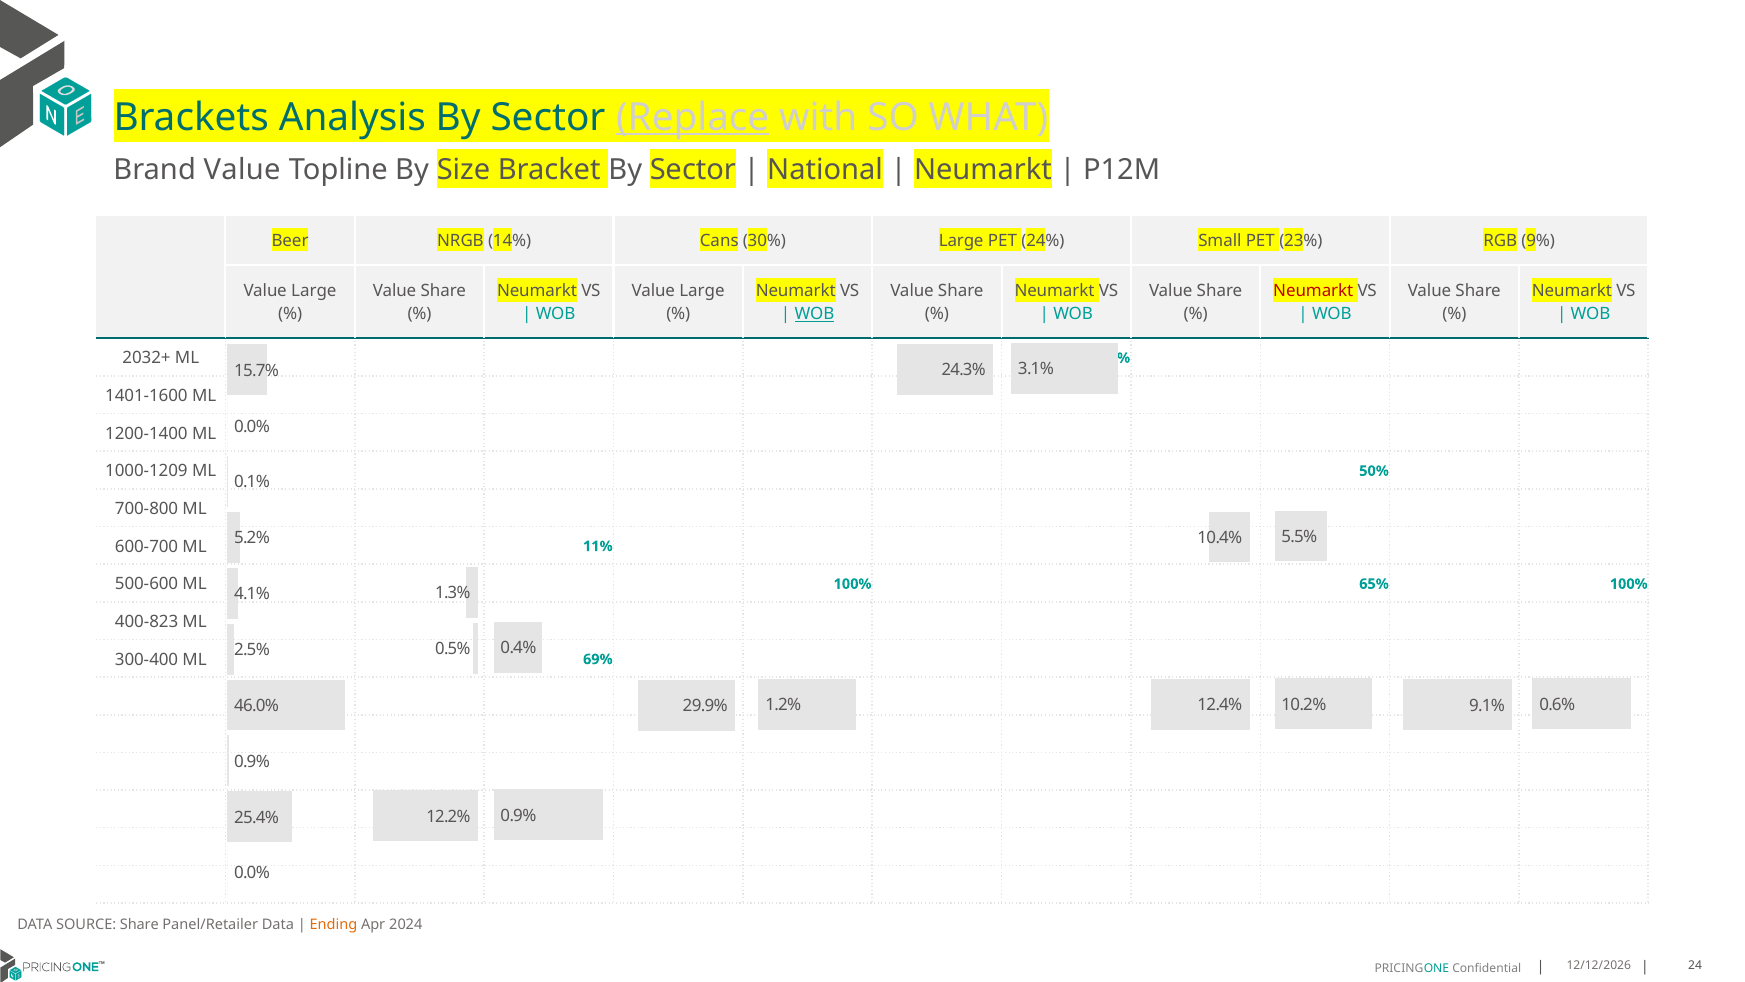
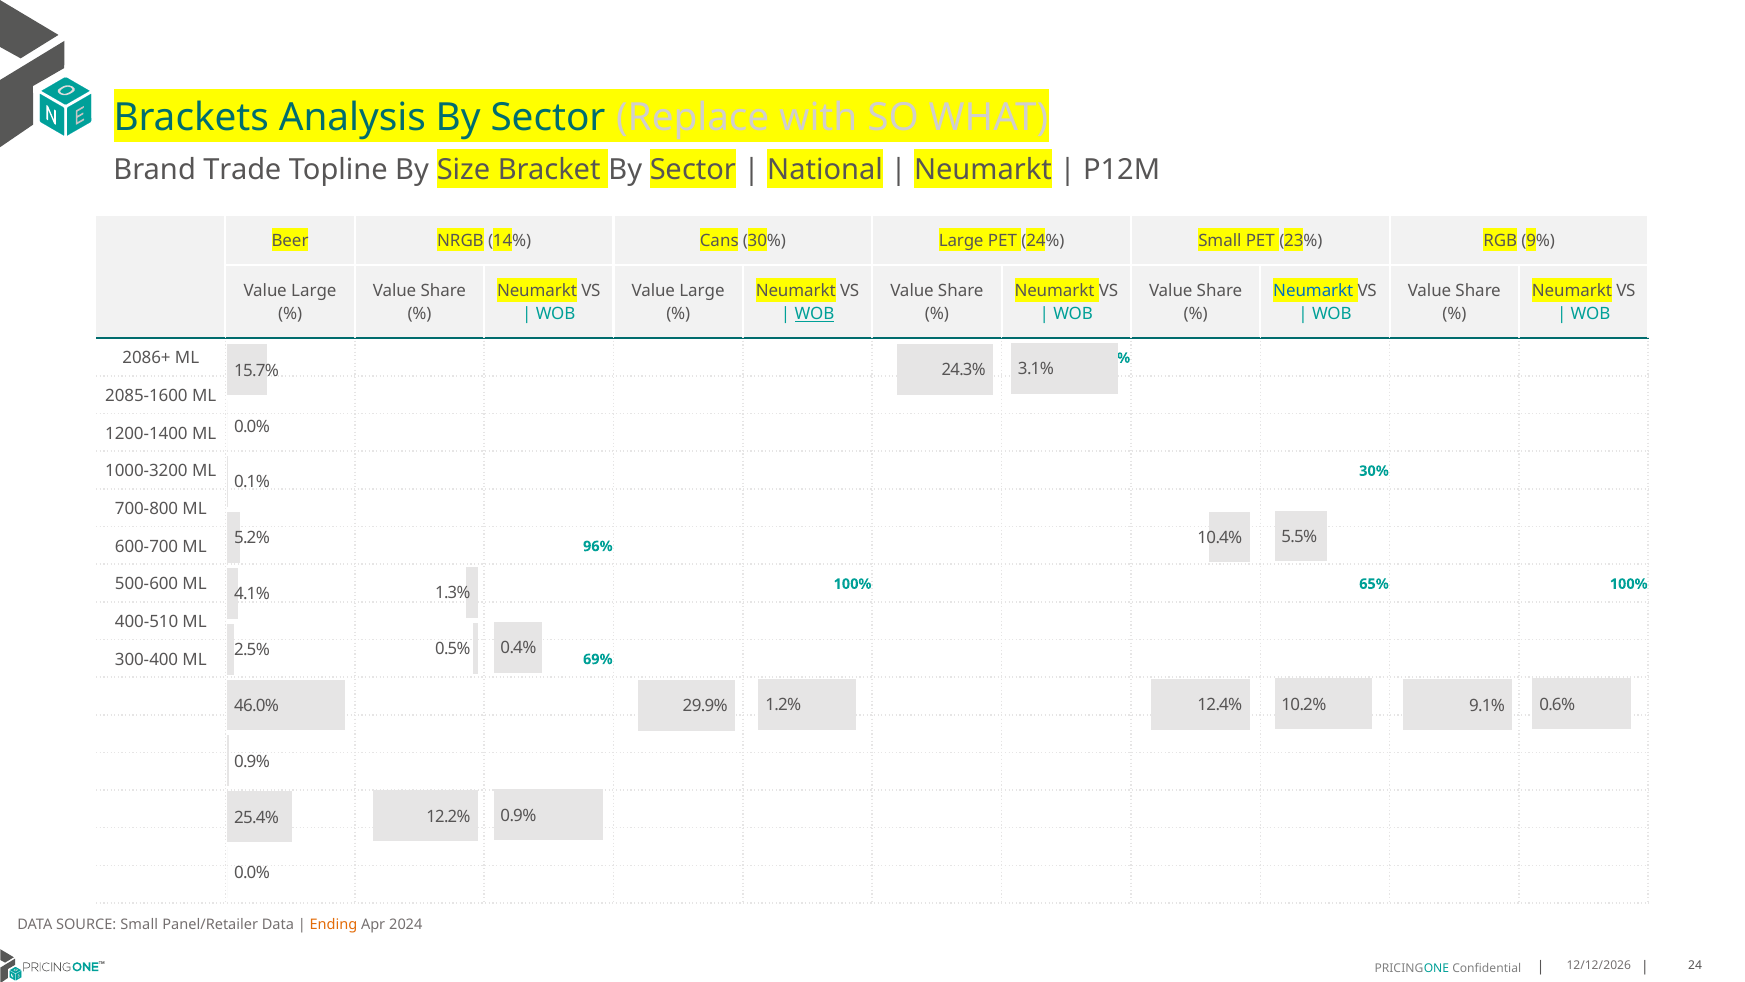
Replace underline: present -> none
Brand Value: Value -> Trade
Neumarkt at (1313, 291) colour: red -> blue
2032+: 2032+ -> 2086+
1401-1600: 1401-1600 -> 2085-1600
1000-1209: 1000-1209 -> 1000-3200
ML 50%: 50% -> 30%
11%: 11% -> 96%
400-823: 400-823 -> 400-510
SOURCE Share: Share -> Small
